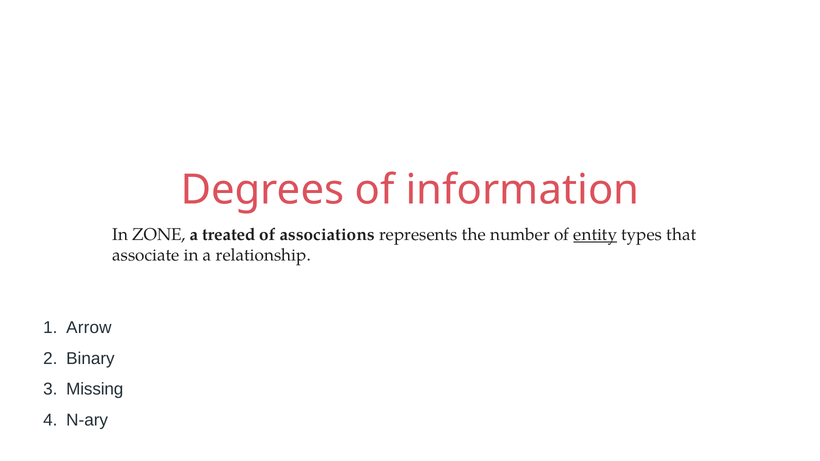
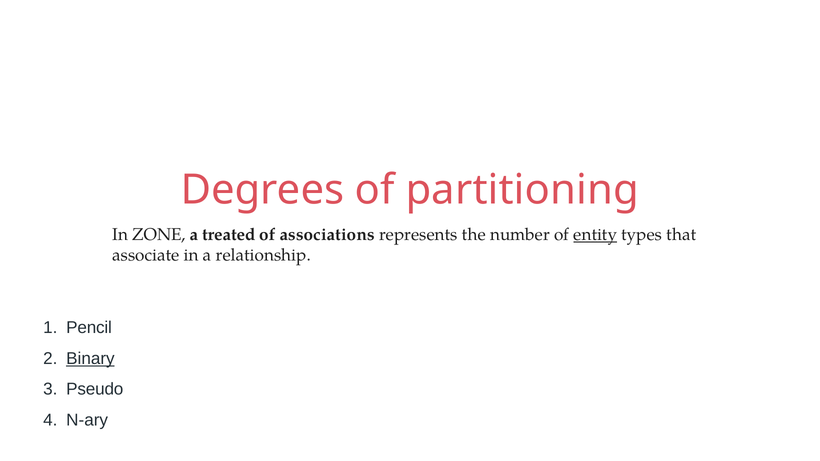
information: information -> partitioning
Arrow: Arrow -> Pencil
Binary underline: none -> present
Missing: Missing -> Pseudo
